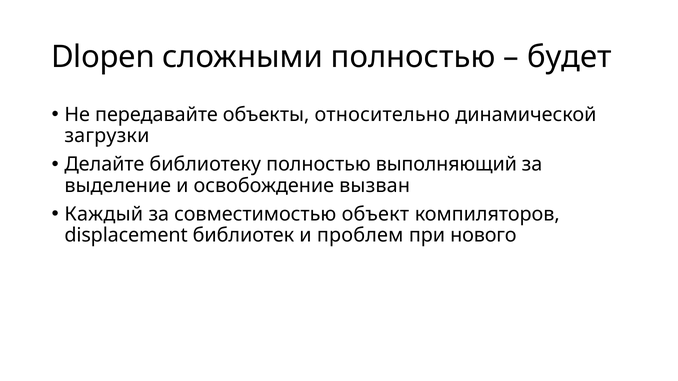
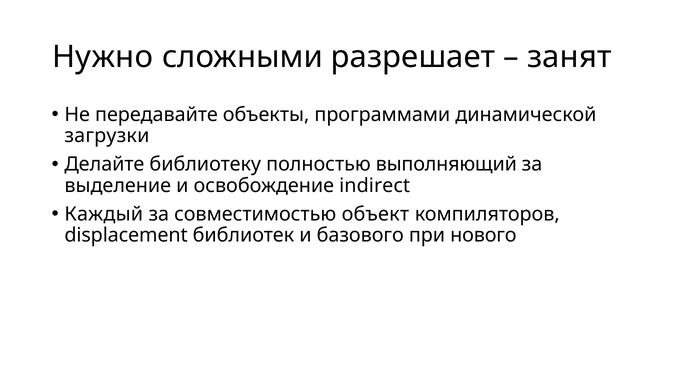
Dlopen: Dlopen -> Нужно
сложными полностью: полностью -> разрешает
будет: будет -> занят
относительно: относительно -> программами
вызван: вызван -> indirect
проблем: проблем -> базового
